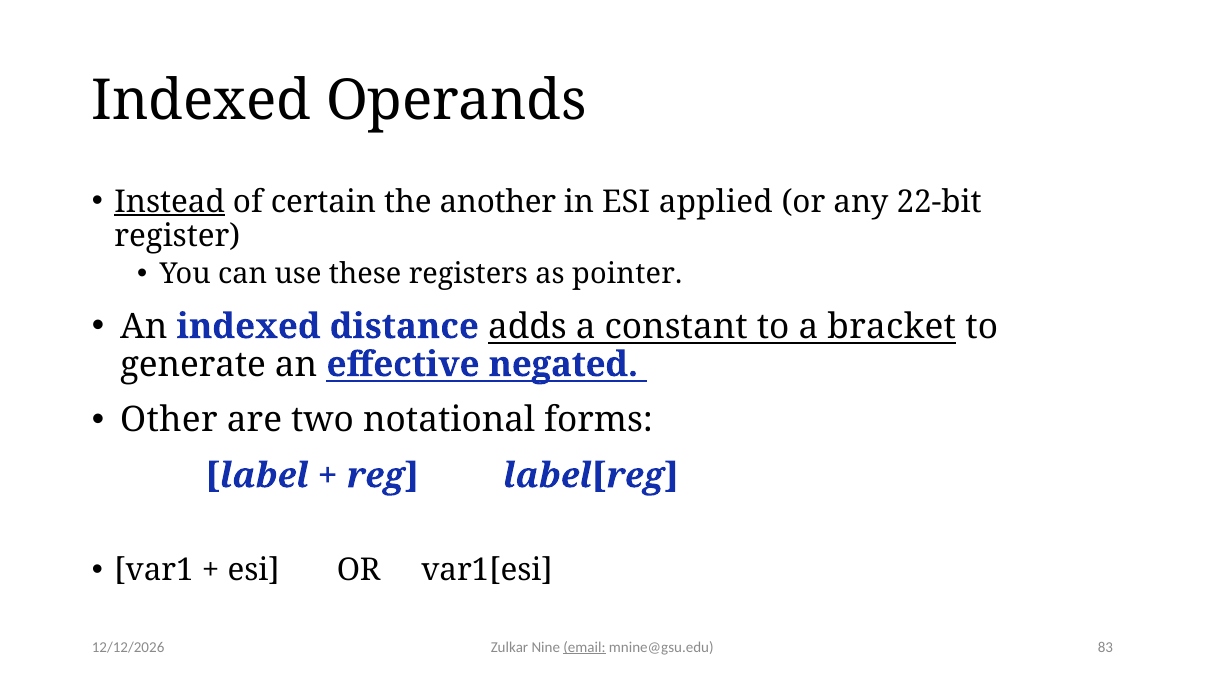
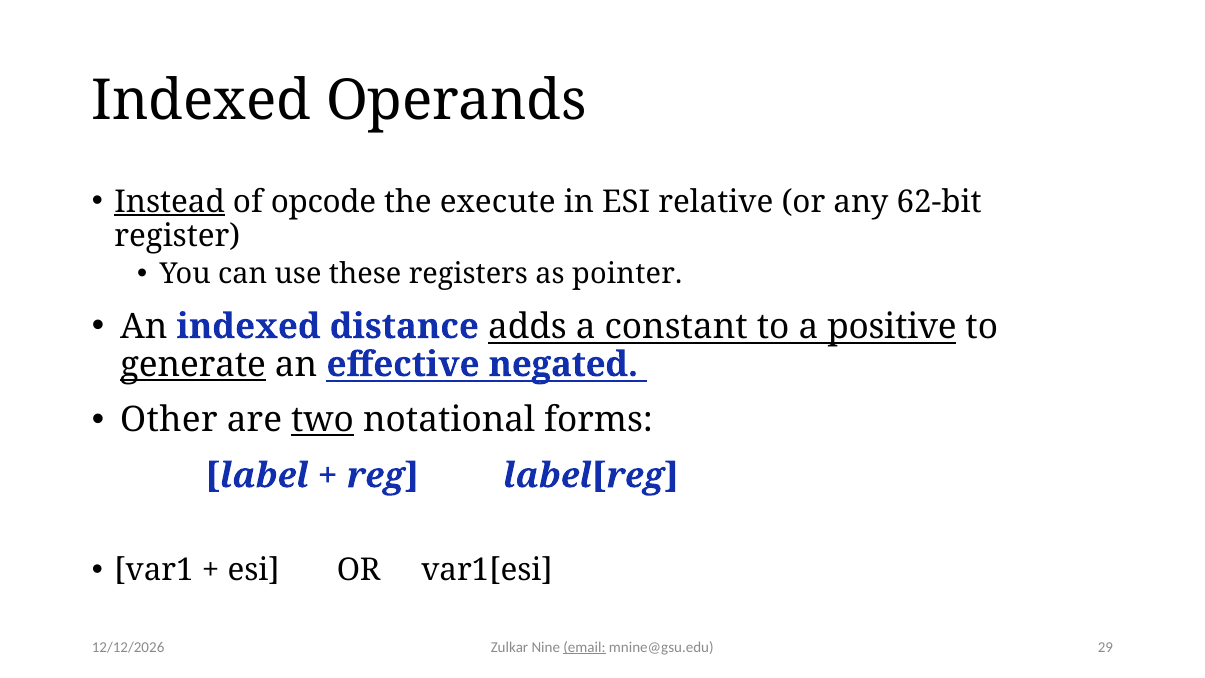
certain: certain -> opcode
another: another -> execute
applied: applied -> relative
22-bit: 22-bit -> 62-bit
bracket: bracket -> positive
generate underline: none -> present
two underline: none -> present
83: 83 -> 29
